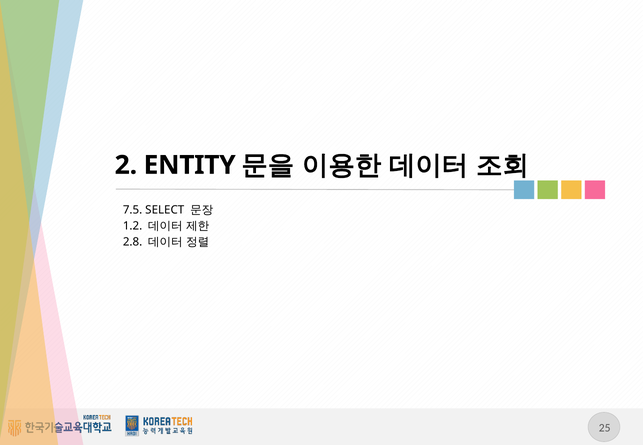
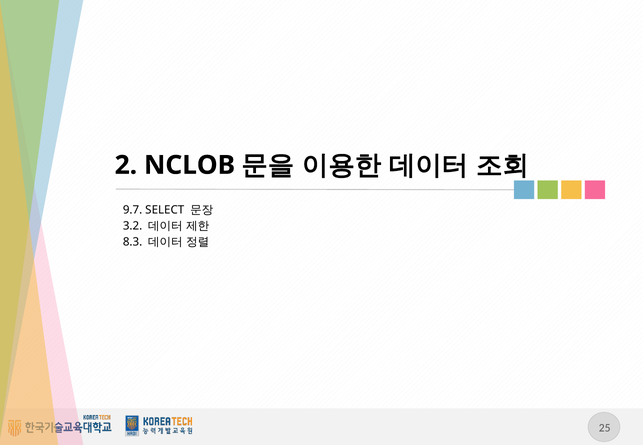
ENTITY: ENTITY -> NCLOB
7.5: 7.5 -> 9.7
1.2: 1.2 -> 3.2
2.8: 2.8 -> 8.3
